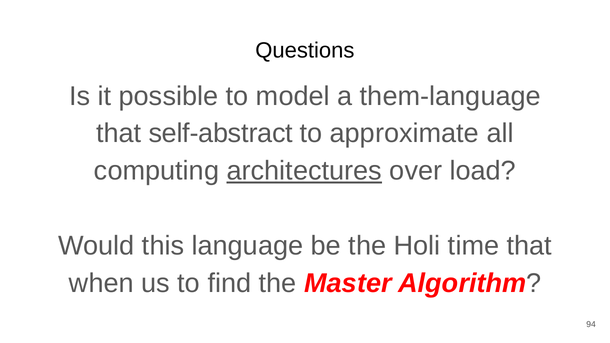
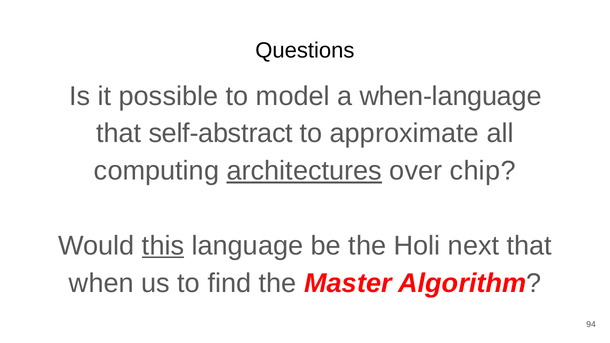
them-language: them-language -> when-language
load: load -> chip
this underline: none -> present
time: time -> next
